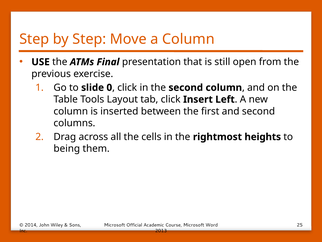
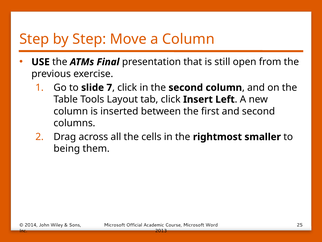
0: 0 -> 7
heights: heights -> smaller
